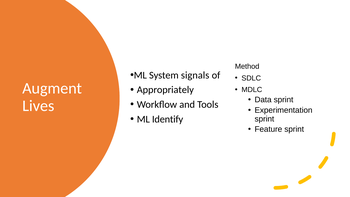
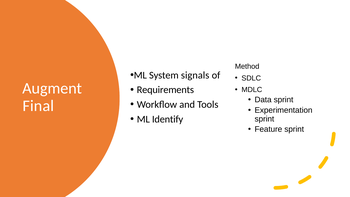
Appropriately: Appropriately -> Requirements
Lives: Lives -> Final
